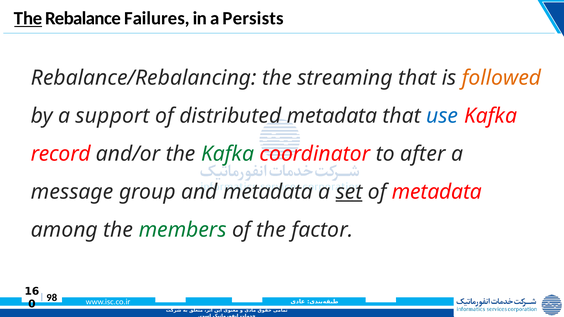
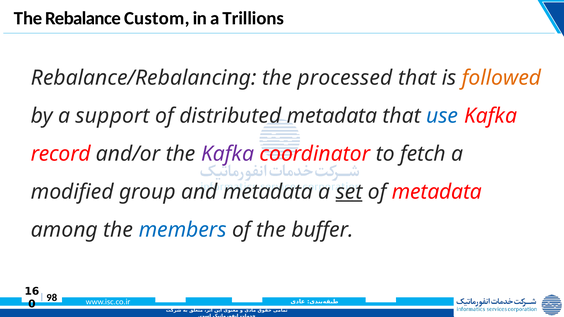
The at (28, 18) underline: present -> none
Failures: Failures -> Custom
Persists: Persists -> Trillions
streaming: streaming -> processed
Kafka at (228, 154) colour: green -> purple
after: after -> fetch
message: message -> modified
members colour: green -> blue
factor: factor -> buffer
